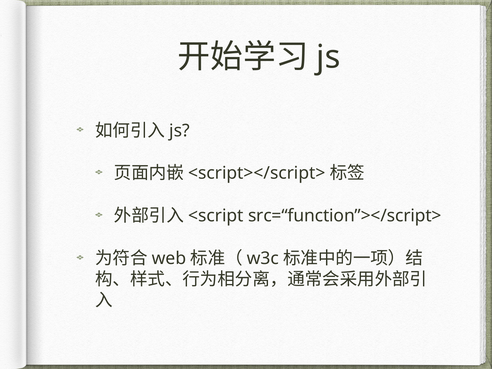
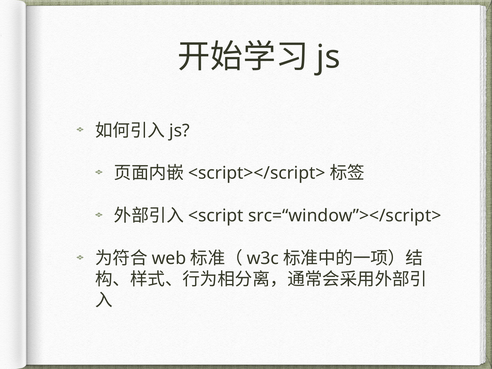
src=“function”></script>: src=“function”></script> -> src=“window”></script>
